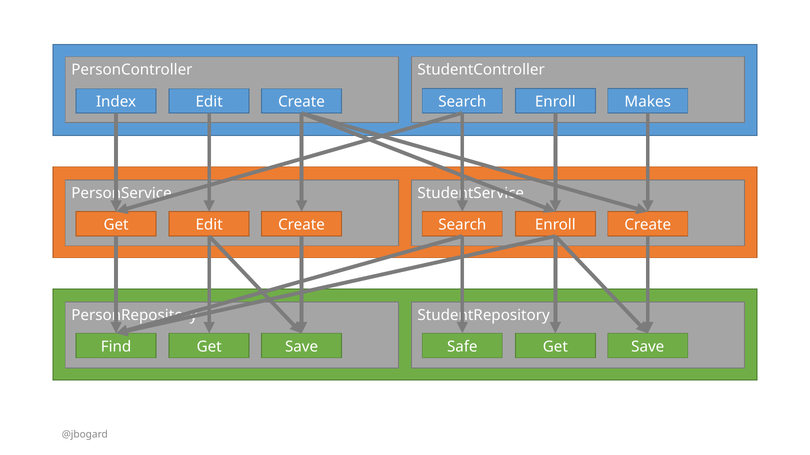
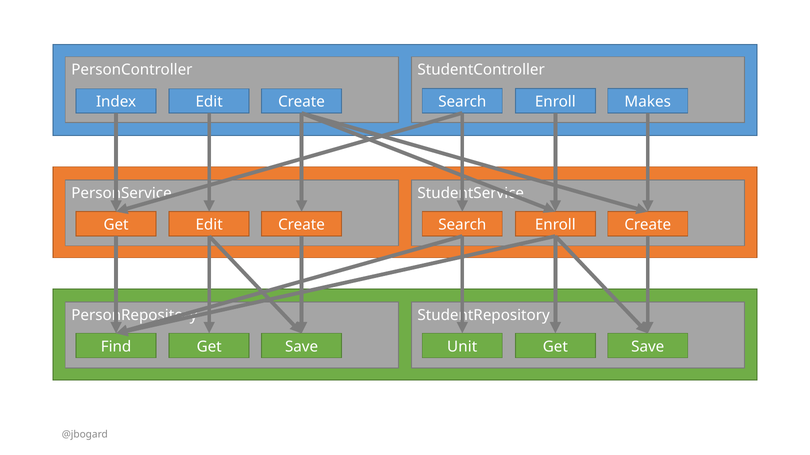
Safe: Safe -> Unit
